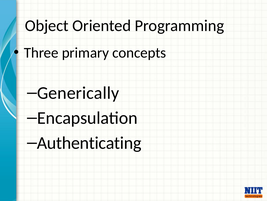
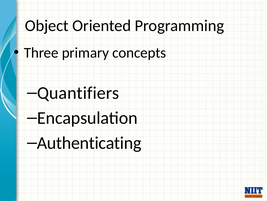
Generically: Generically -> Quantifiers
